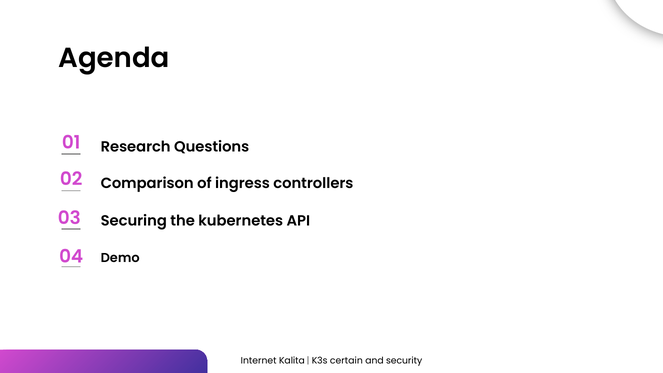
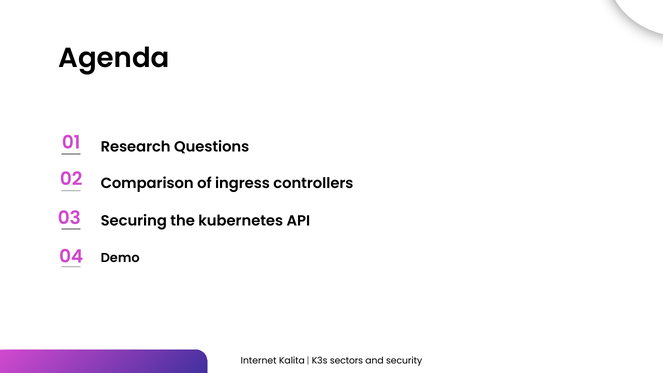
certain: certain -> sectors
